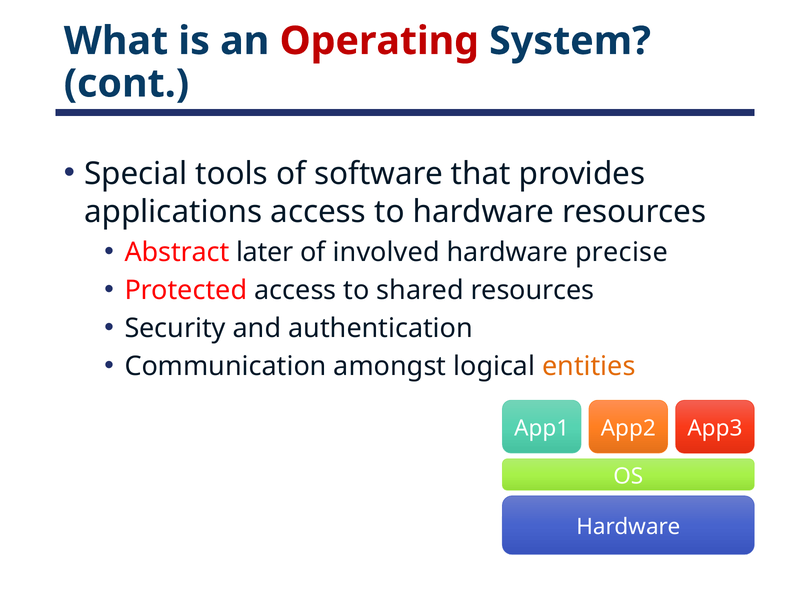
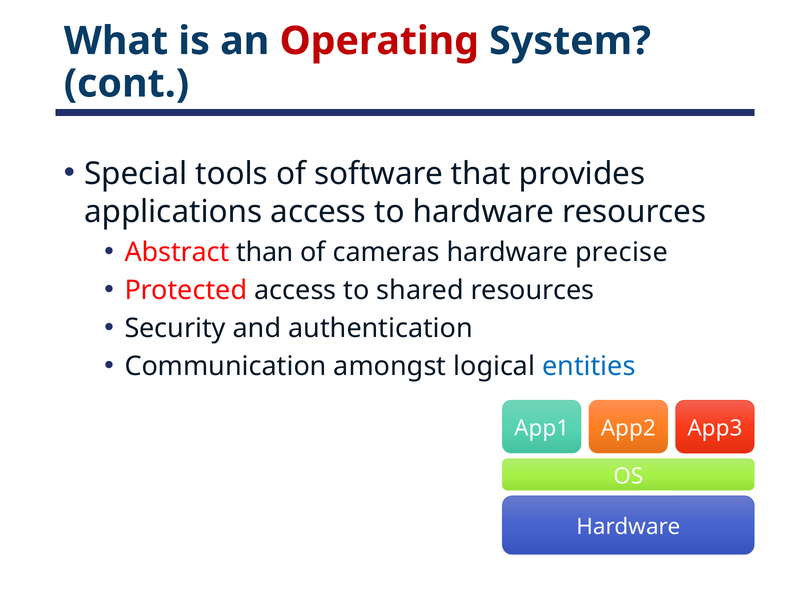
later: later -> than
involved: involved -> cameras
entities colour: orange -> blue
